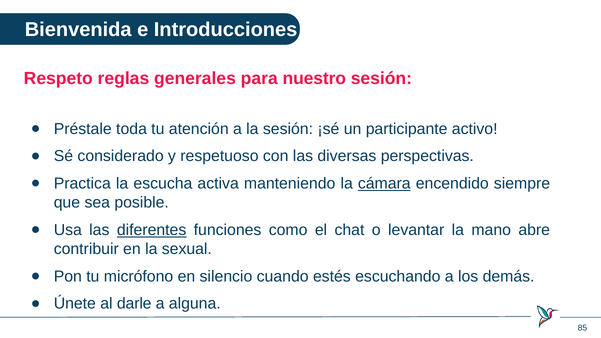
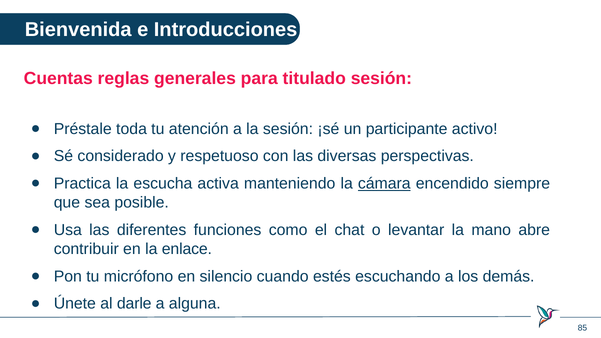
Respeto: Respeto -> Cuentas
nuestro: nuestro -> titulado
diferentes underline: present -> none
sexual: sexual -> enlace
